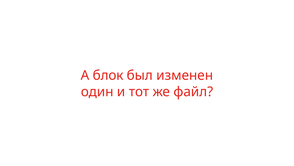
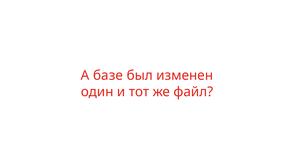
блок: блок -> базе
